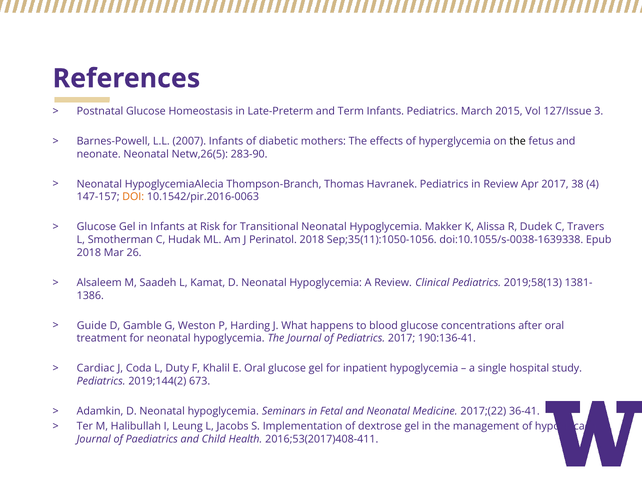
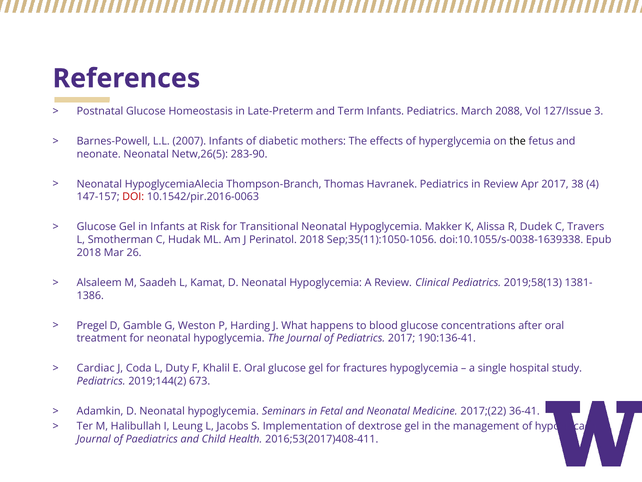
2015: 2015 -> 2088
DOI colour: orange -> red
Guide: Guide -> Pregel
inpatient: inpatient -> fractures
